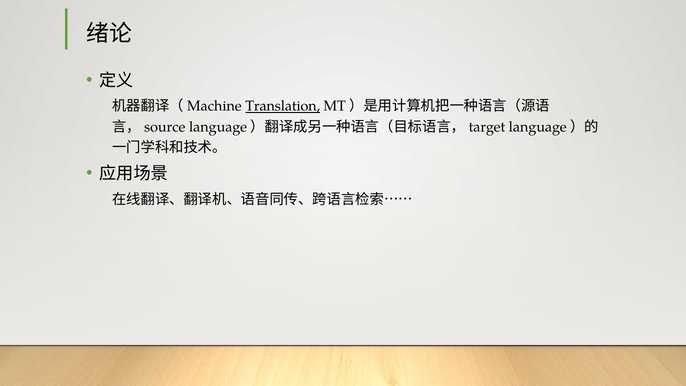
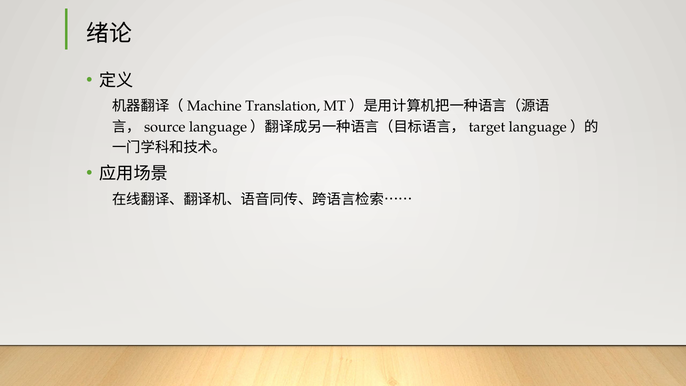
Translation underline: present -> none
